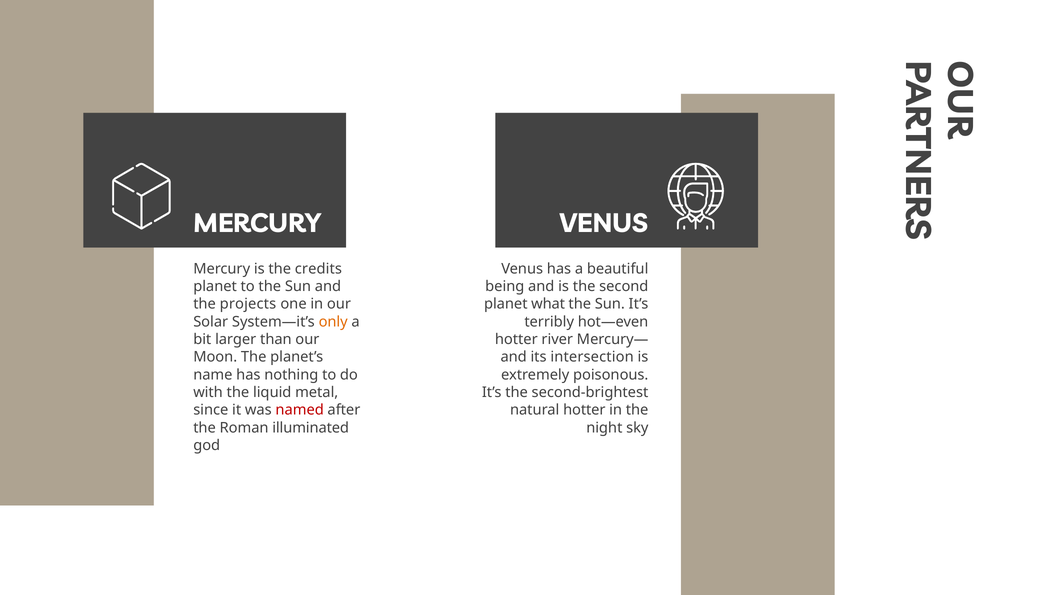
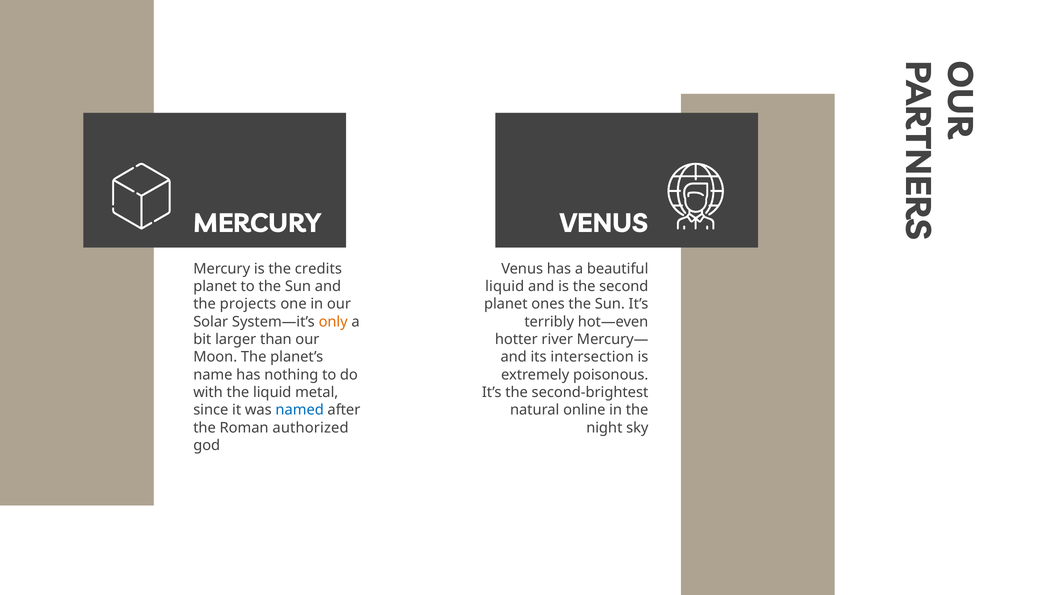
being at (505, 287): being -> liquid
what: what -> ones
named colour: red -> blue
natural hotter: hotter -> online
illuminated: illuminated -> authorized
